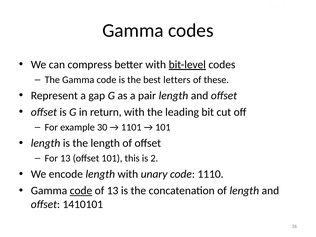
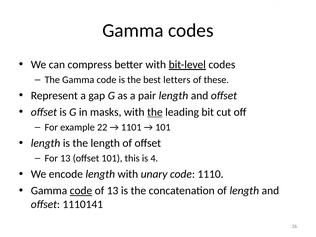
return: return -> masks
the at (155, 112) underline: none -> present
30: 30 -> 22
2: 2 -> 4
1410101: 1410101 -> 1110141
